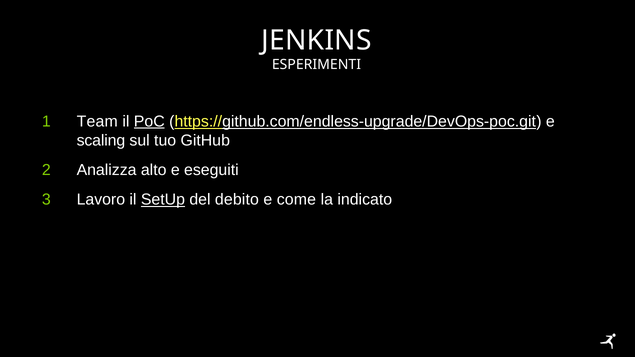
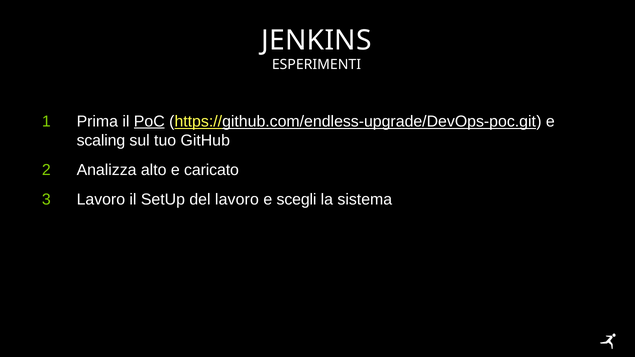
Team: Team -> Prima
eseguiti: eseguiti -> caricato
SetUp underline: present -> none
del debito: debito -> lavoro
come: come -> scegli
indicato: indicato -> sistema
